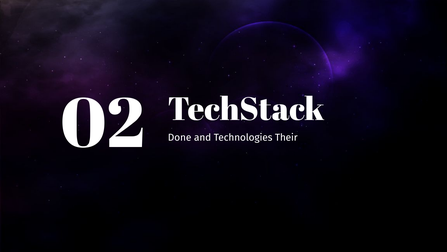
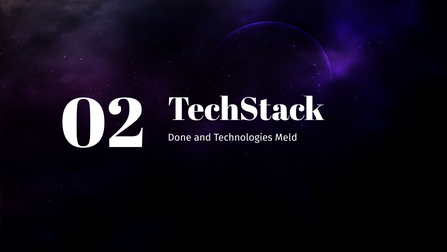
Their: Their -> Meld
